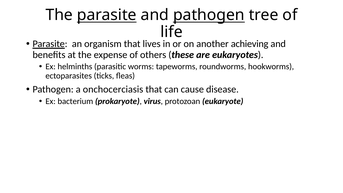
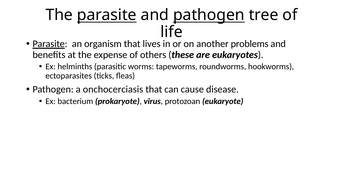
achieving: achieving -> problems
